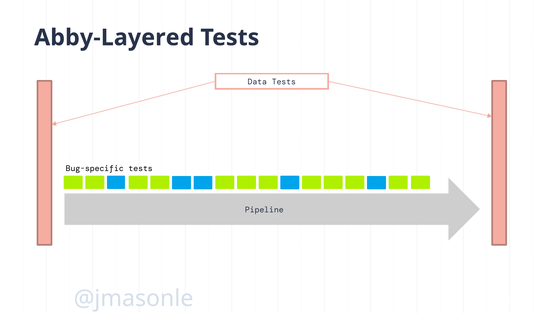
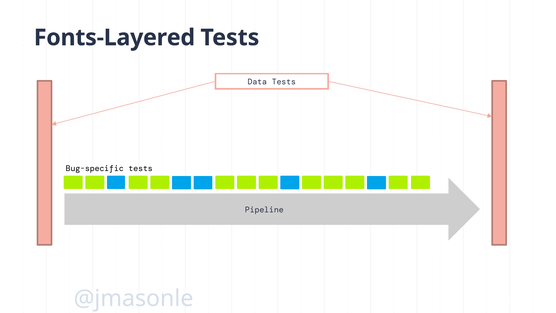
Abby-Layered: Abby-Layered -> Fonts-Layered
